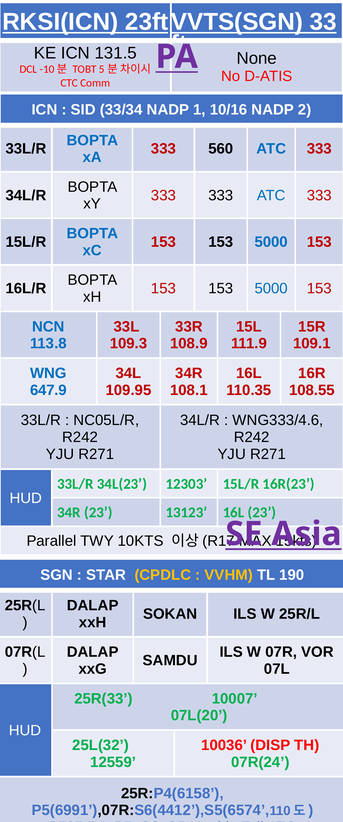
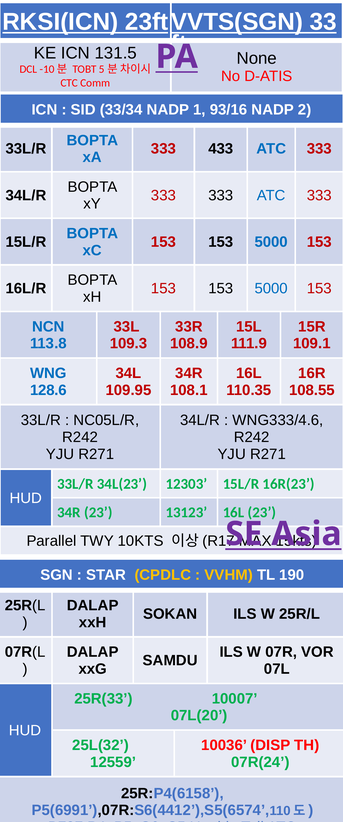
10/16: 10/16 -> 93/16
560: 560 -> 433
647.9: 647.9 -> 128.6
